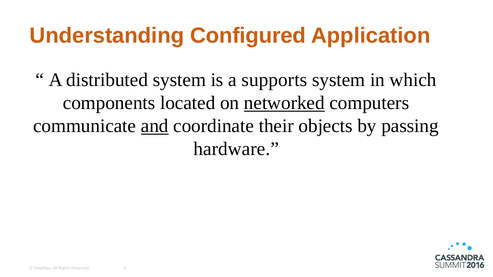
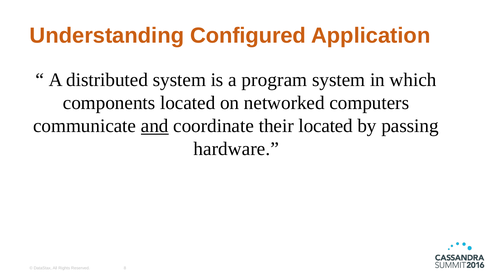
supports: supports -> program
networked underline: present -> none
their objects: objects -> located
